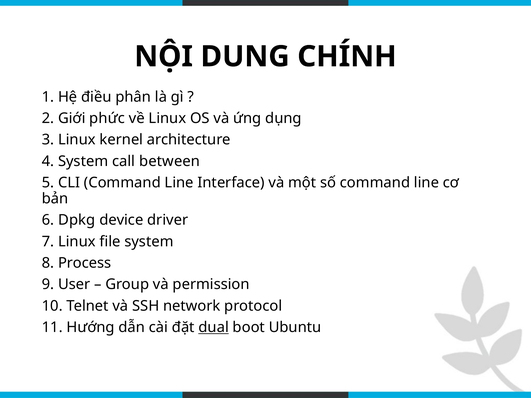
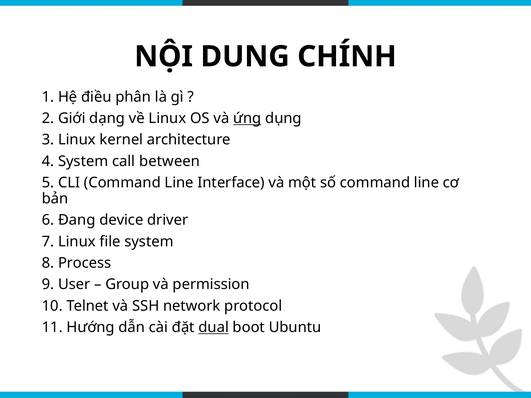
phức: phức -> dạng
ứng underline: none -> present
Dpkg: Dpkg -> Đang
